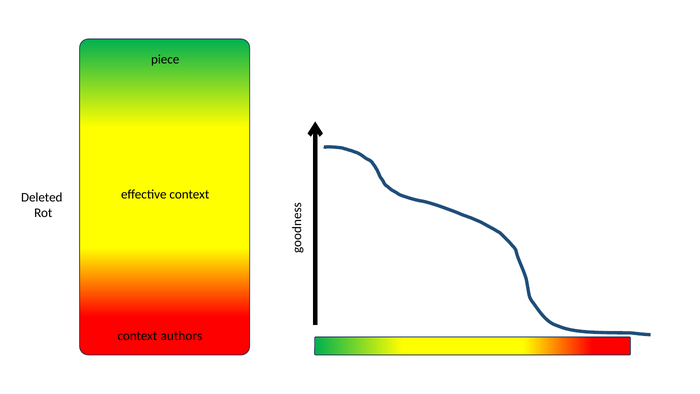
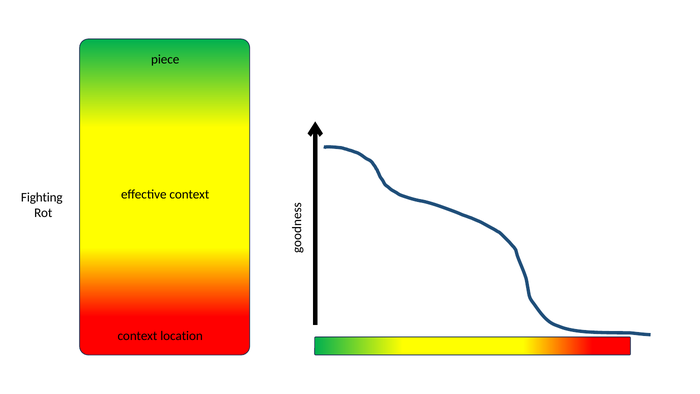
Deleted: Deleted -> Fighting
authors: authors -> location
